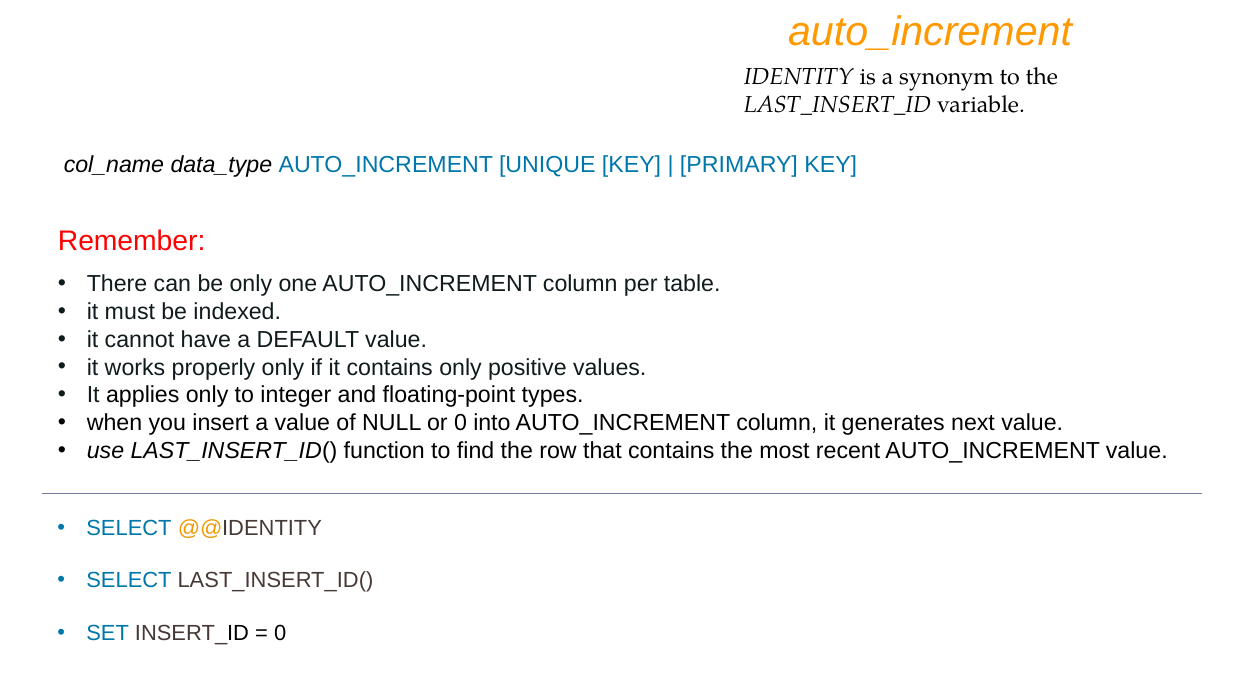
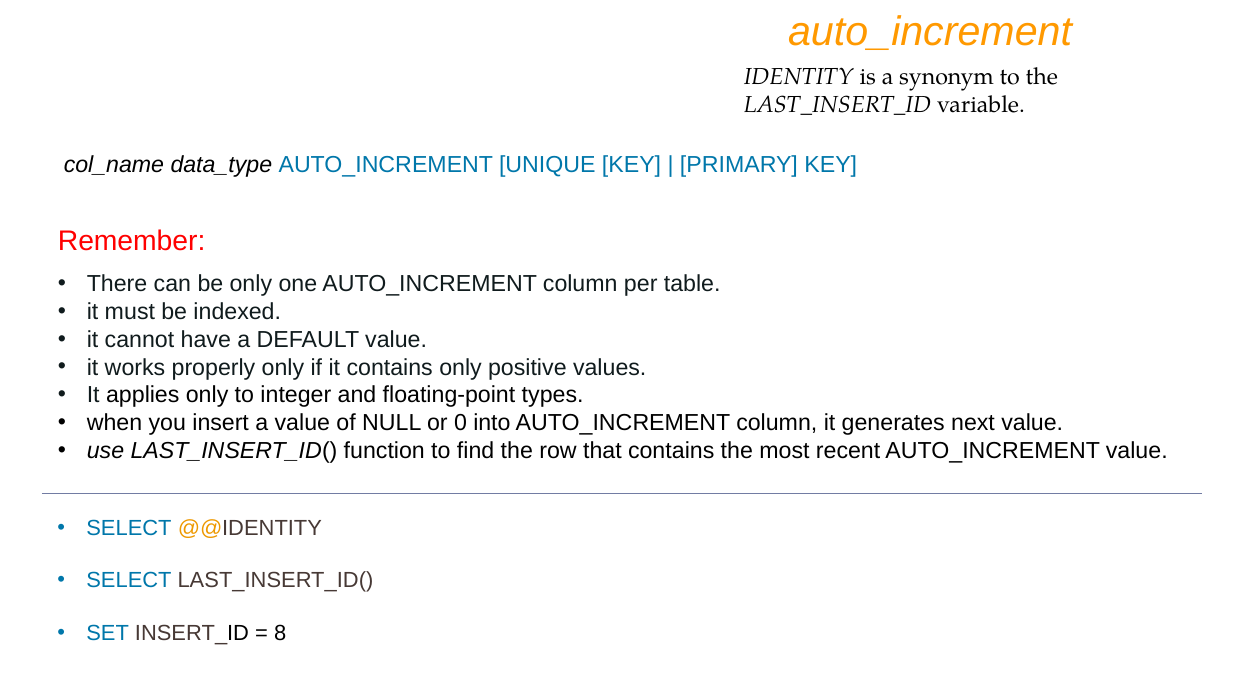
0 at (280, 633): 0 -> 8
